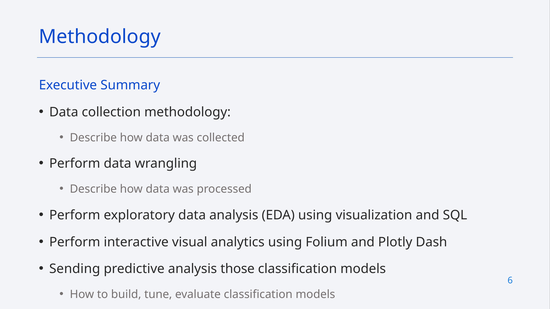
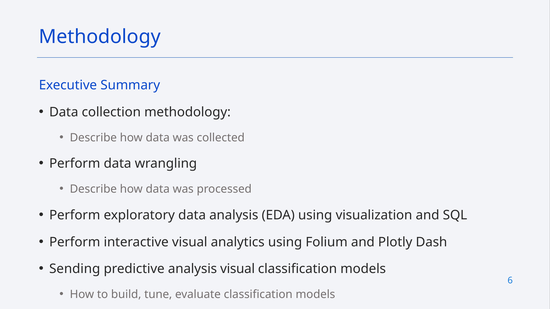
analysis those: those -> visual
